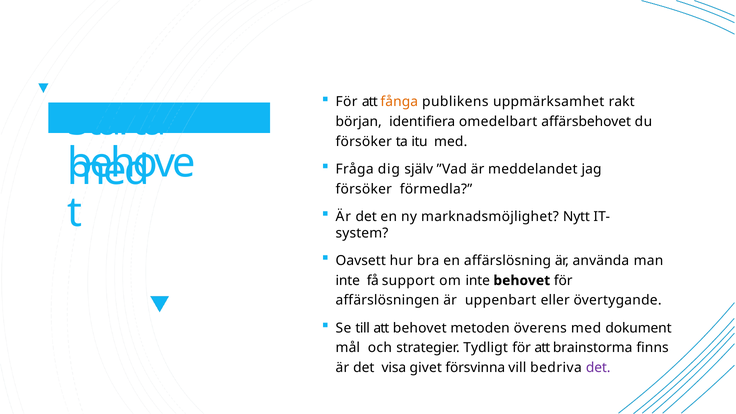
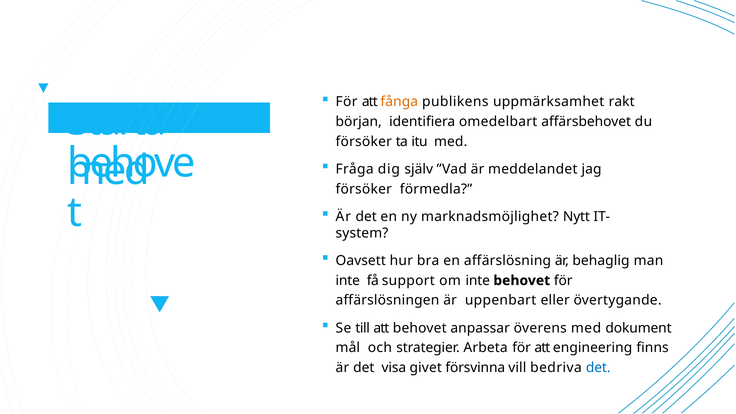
använda: använda -> behaglig
metoden: metoden -> anpassar
Tydligt: Tydligt -> Arbeta
brainstorma: brainstorma -> engineering
det at (598, 368) colour: purple -> blue
